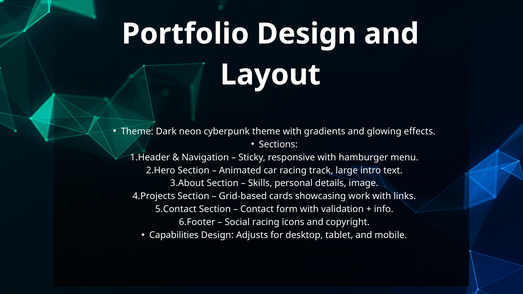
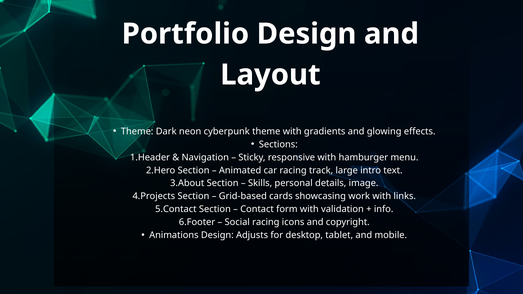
Capabilities: Capabilities -> Animations
